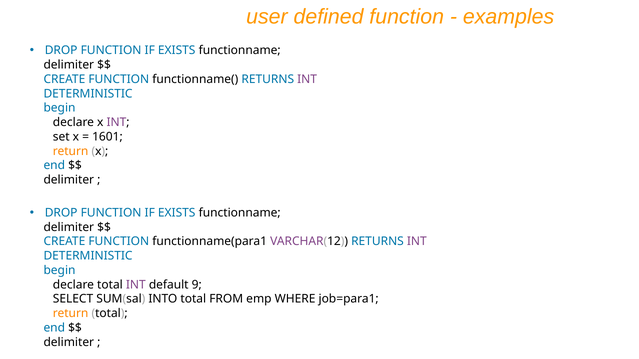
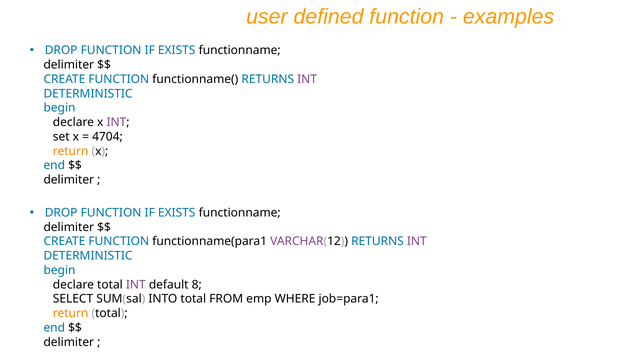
1601: 1601 -> 4704
9: 9 -> 8
